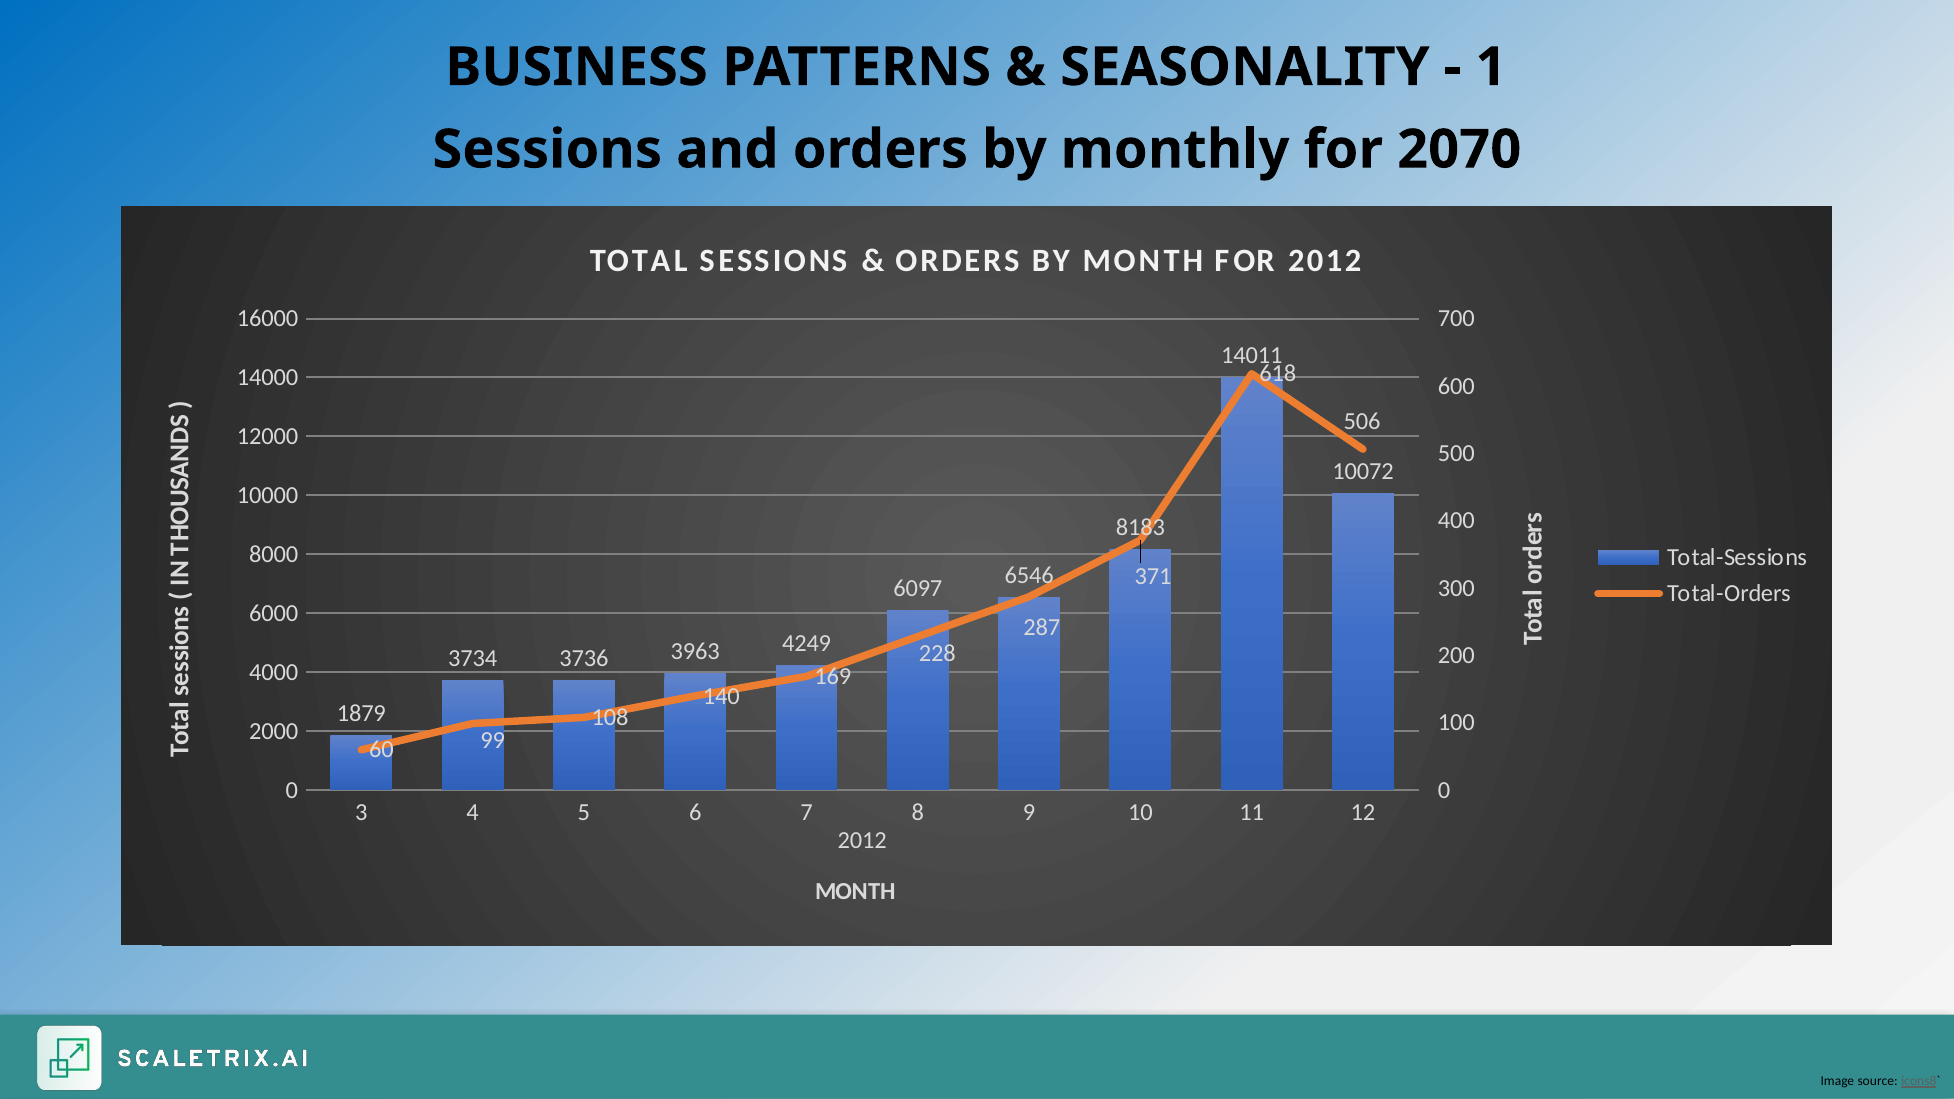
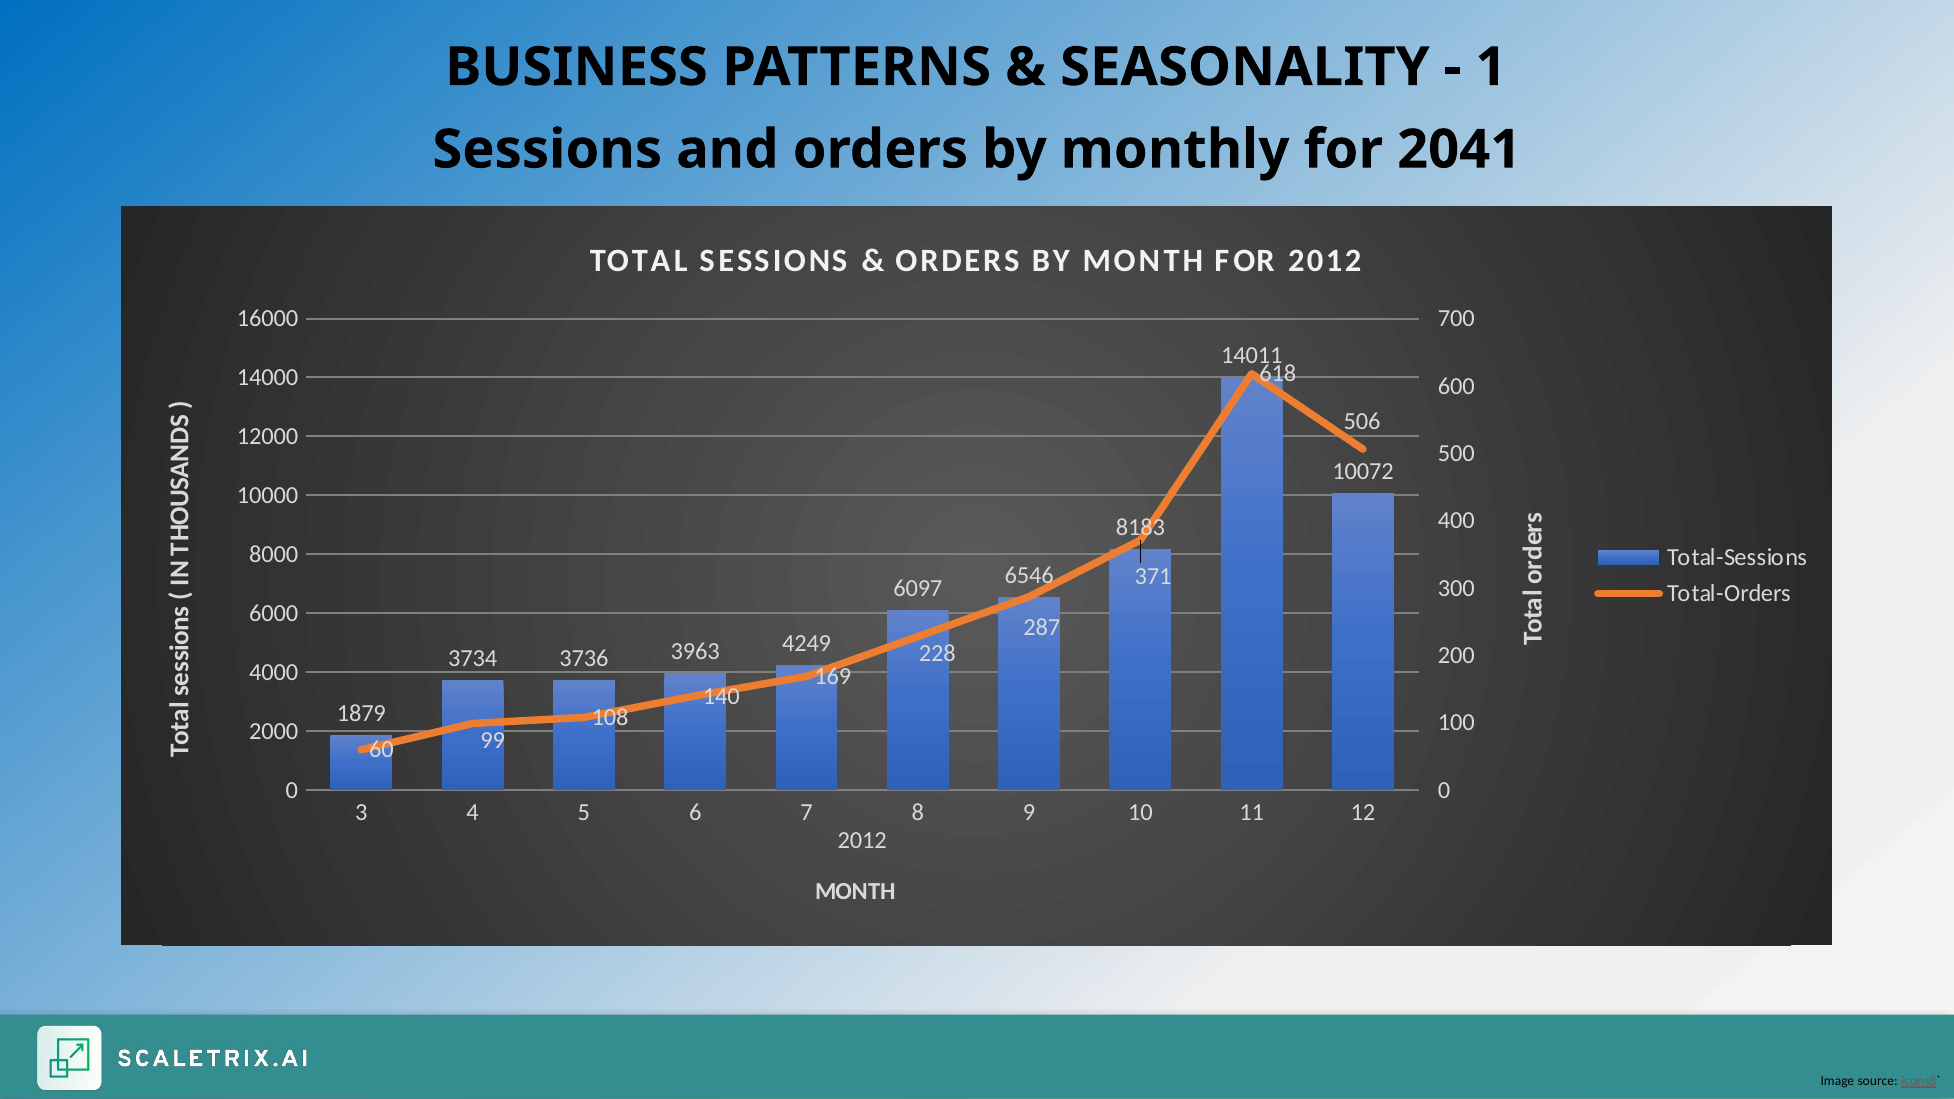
2070: 2070 -> 2041
